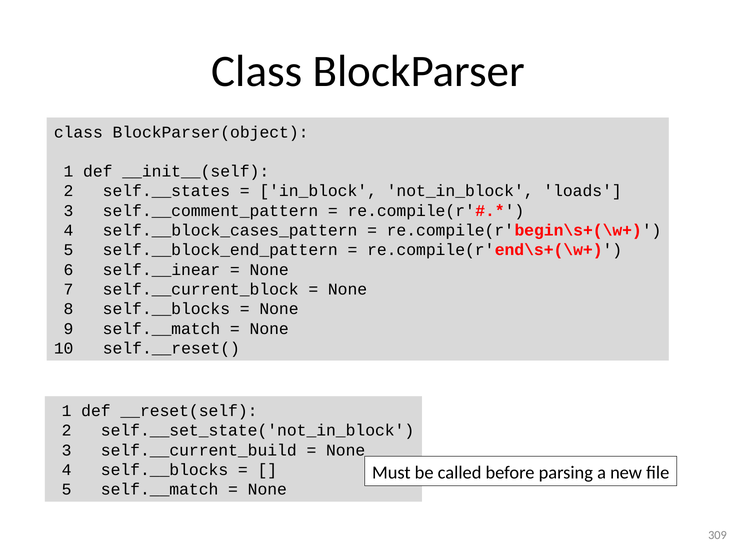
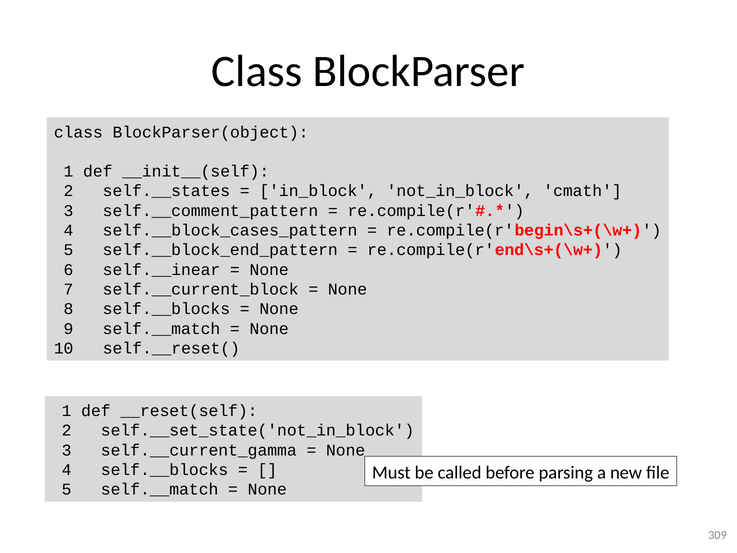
loads: loads -> cmath
self.__current_build: self.__current_build -> self.__current_gamma
